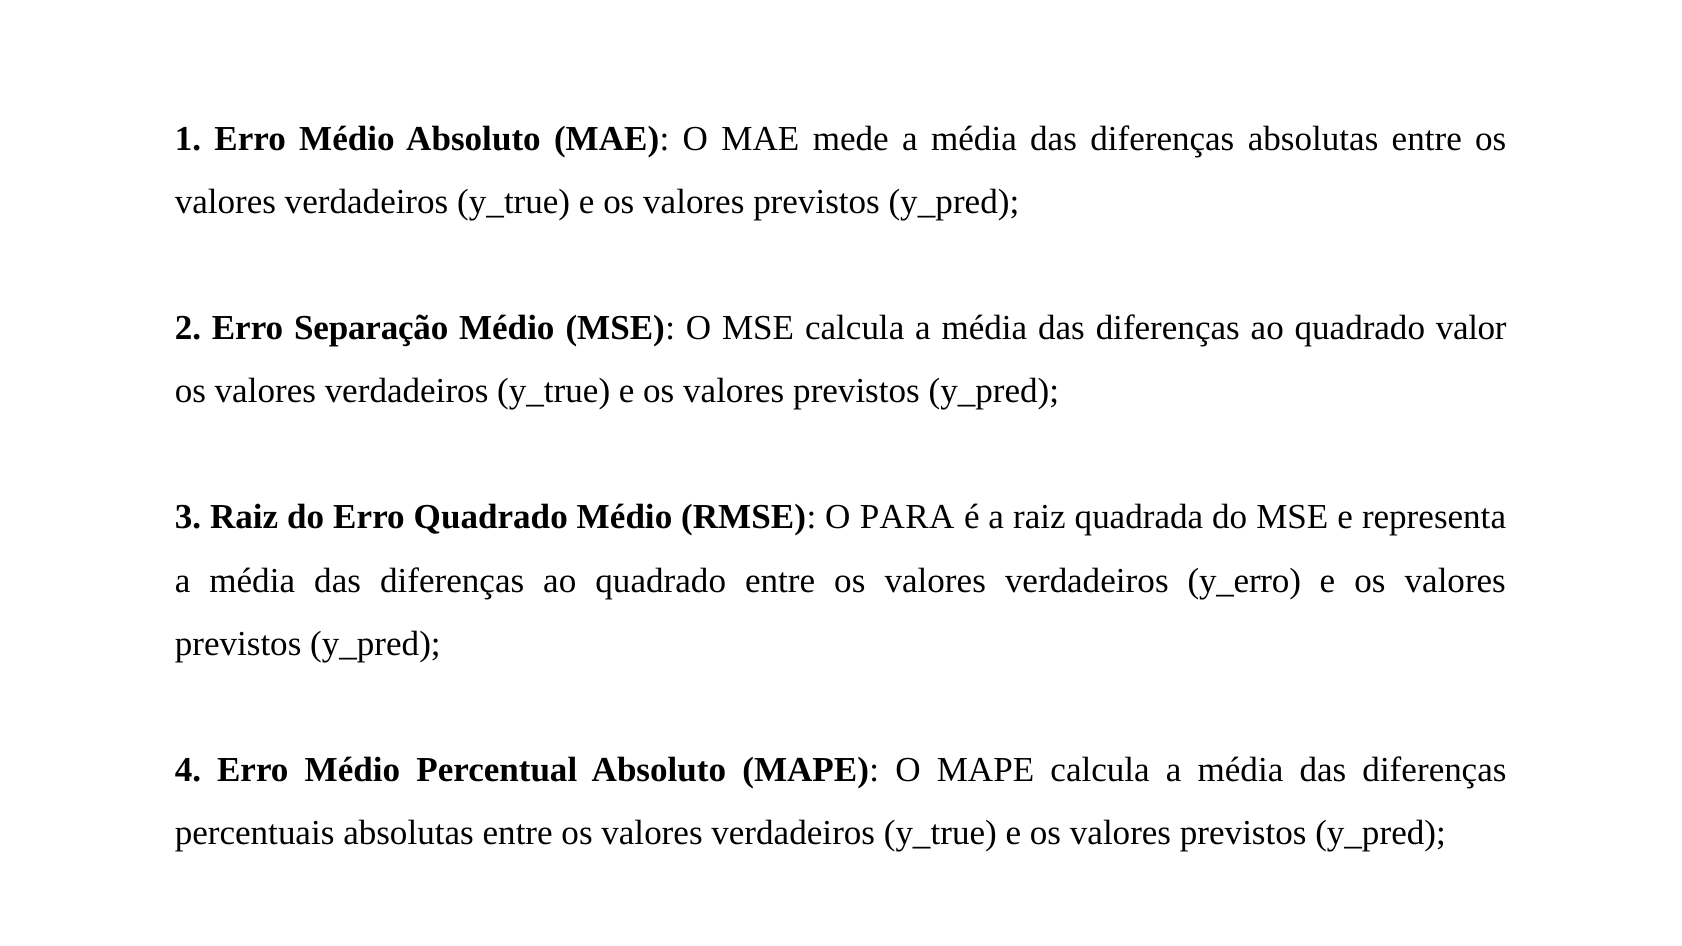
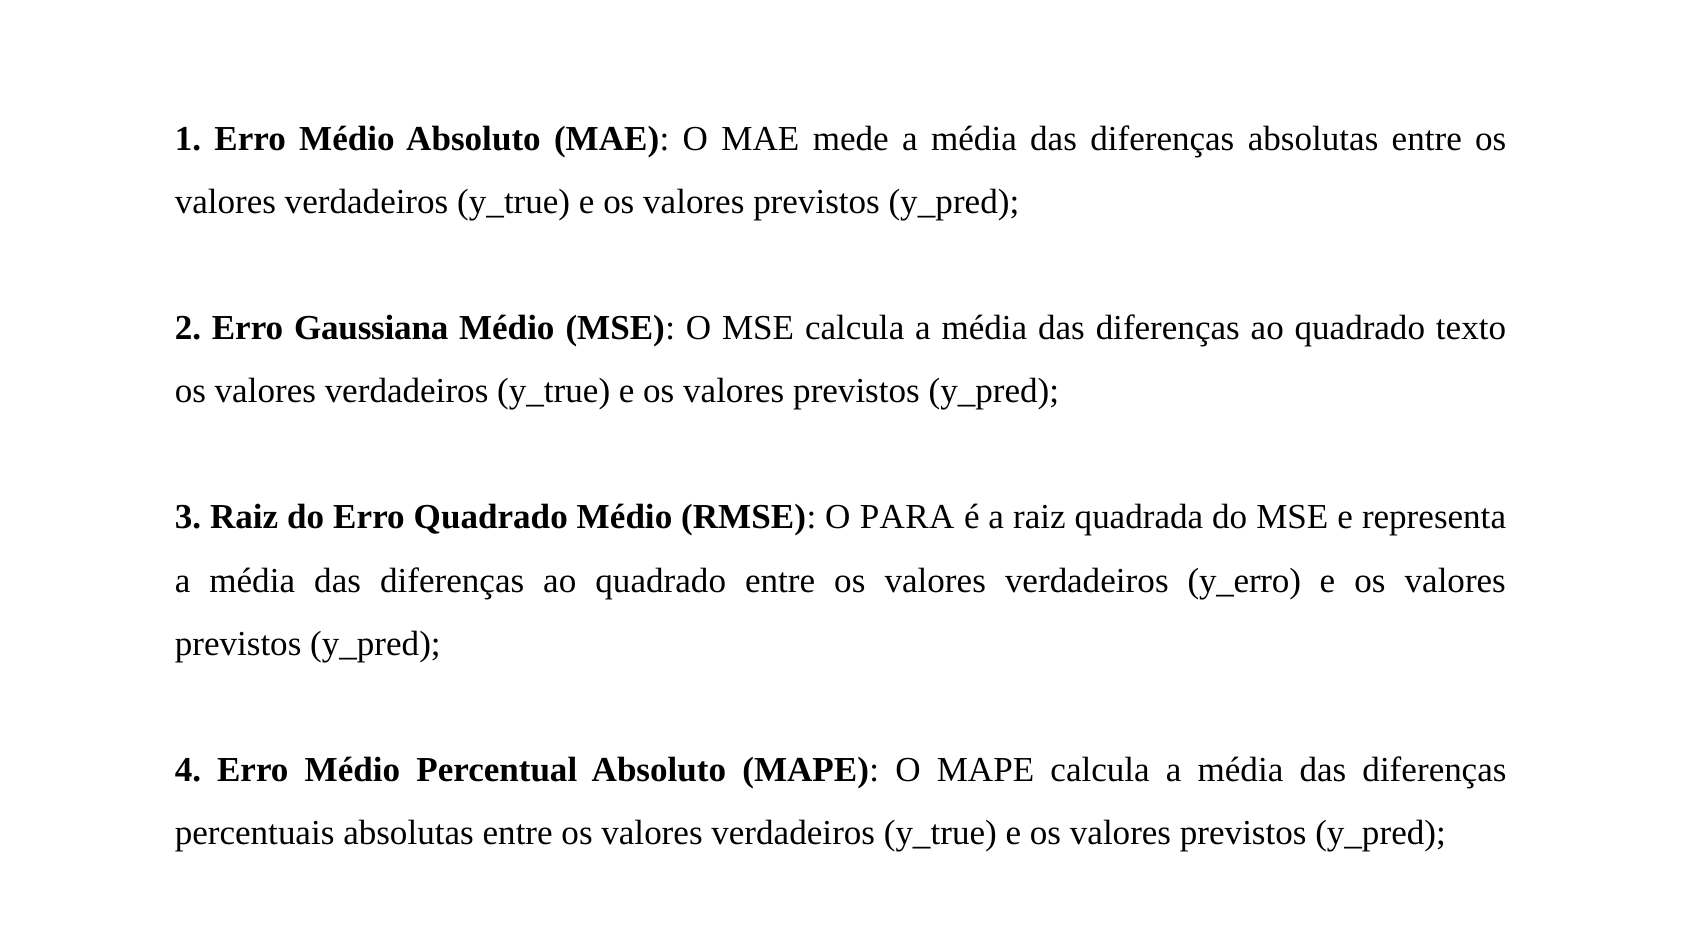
Separação: Separação -> Gaussiana
valor: valor -> texto
